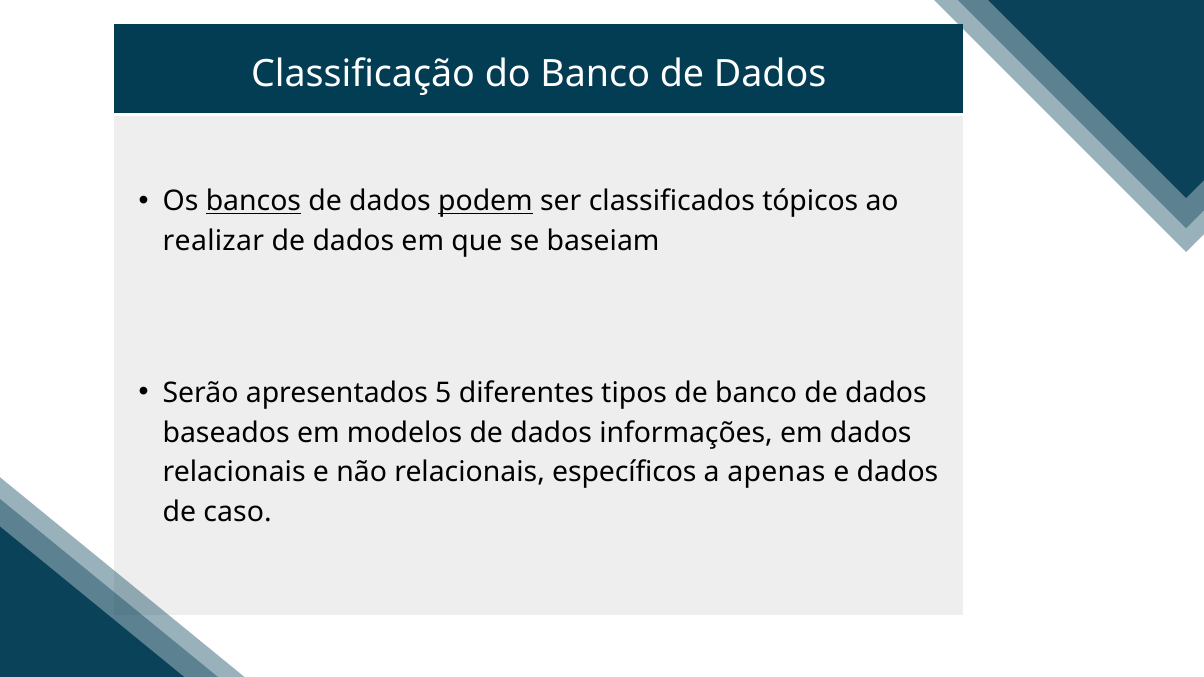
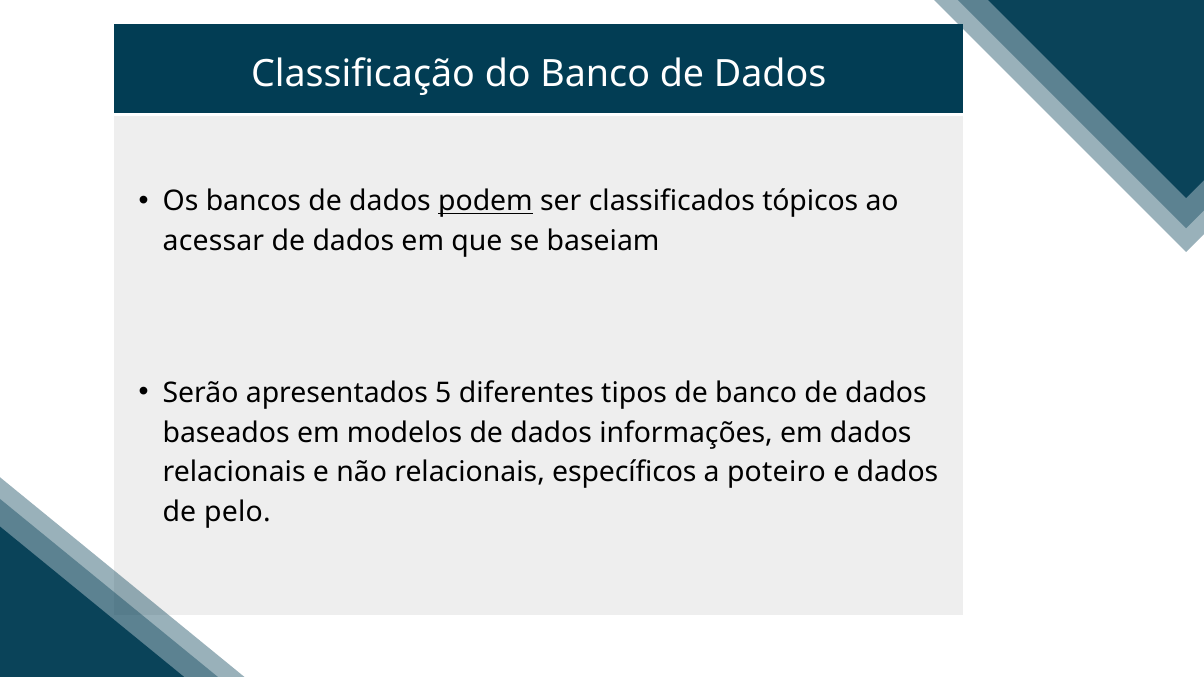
bancos underline: present -> none
realizar: realizar -> acessar
apenas: apenas -> poteiro
caso: caso -> pelo
